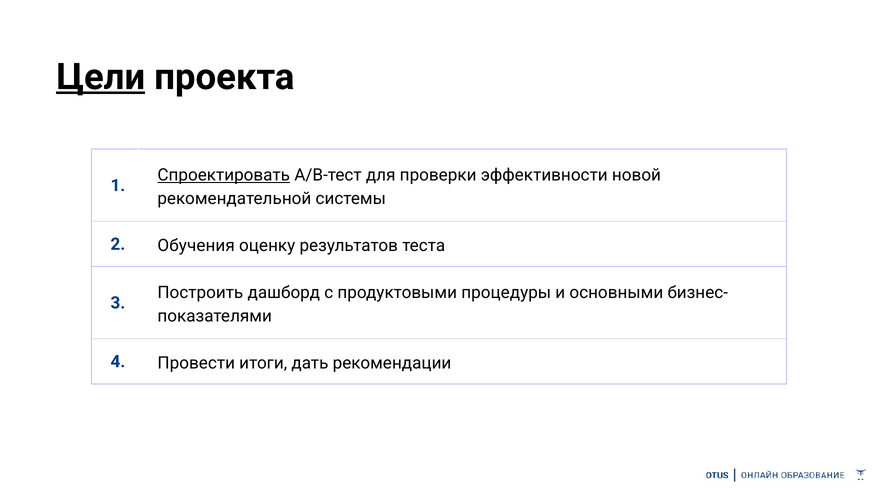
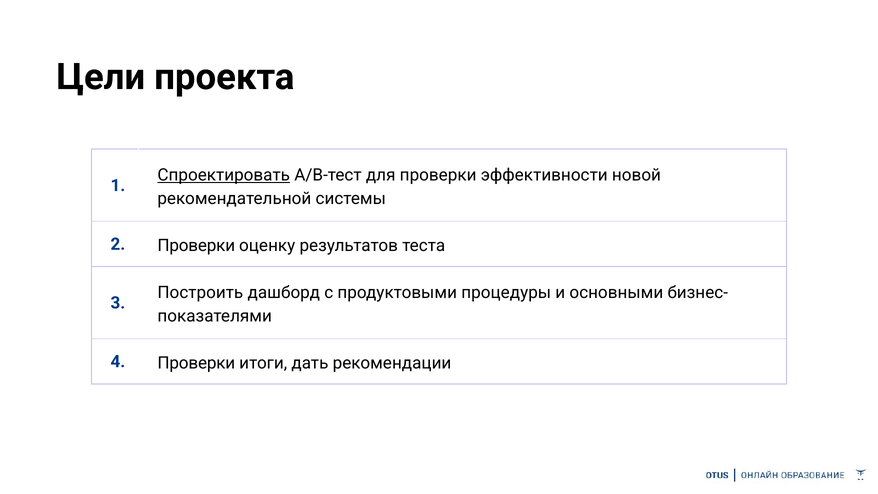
Цели underline: present -> none
2 Обучения: Обучения -> Проверки
4 Провести: Провести -> Проверки
